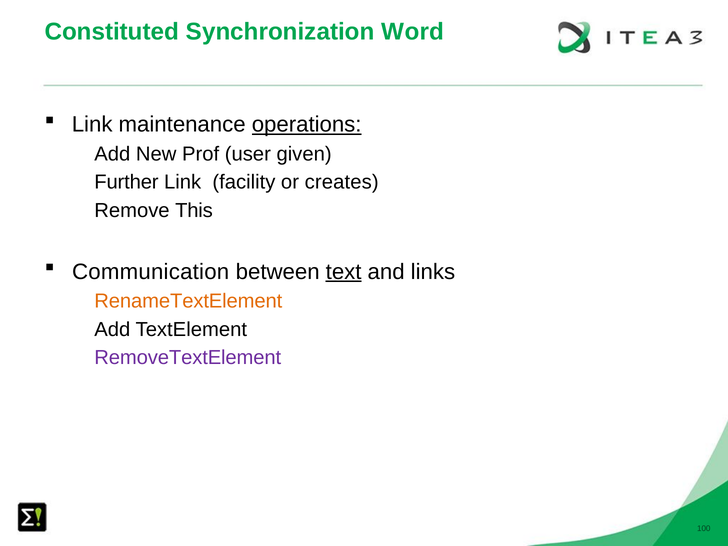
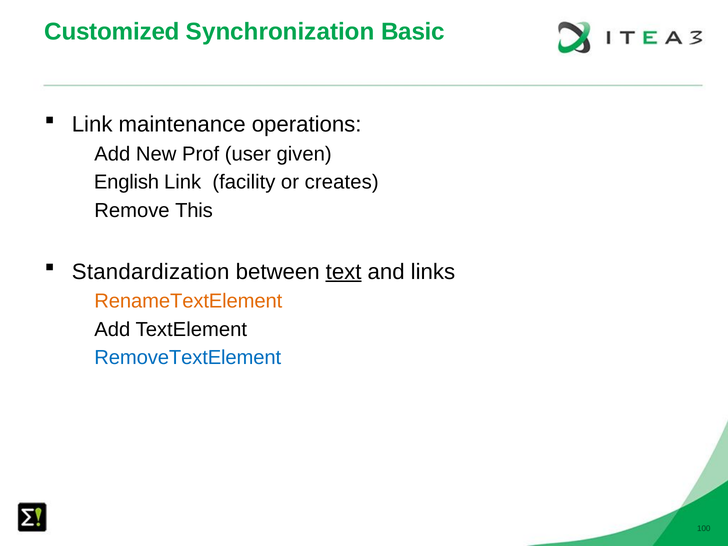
Constituted: Constituted -> Customized
Word: Word -> Basic
operations underline: present -> none
Further: Further -> English
Communication: Communication -> Standardization
RemoveTextElement colour: purple -> blue
